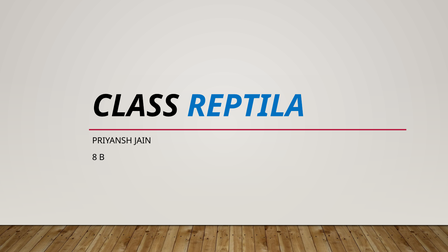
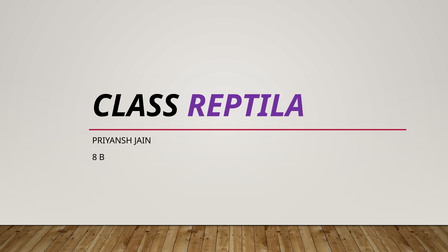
REPTILA colour: blue -> purple
